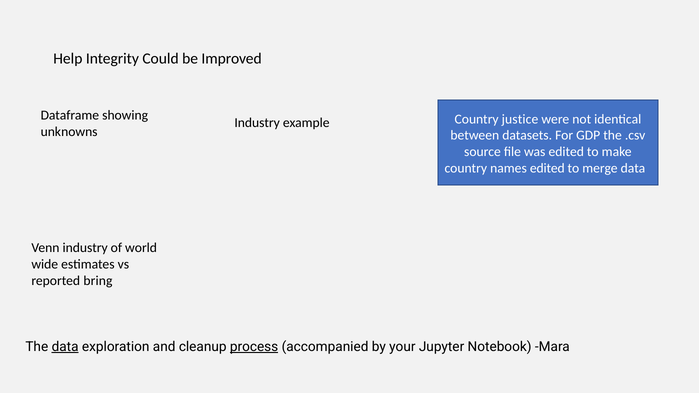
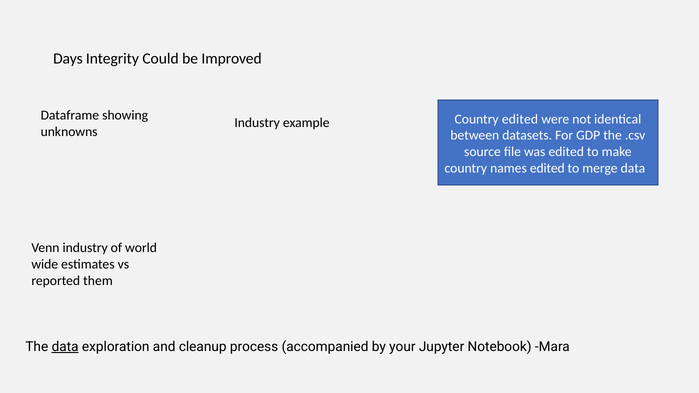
Help: Help -> Days
Country justice: justice -> edited
bring: bring -> them
process underline: present -> none
